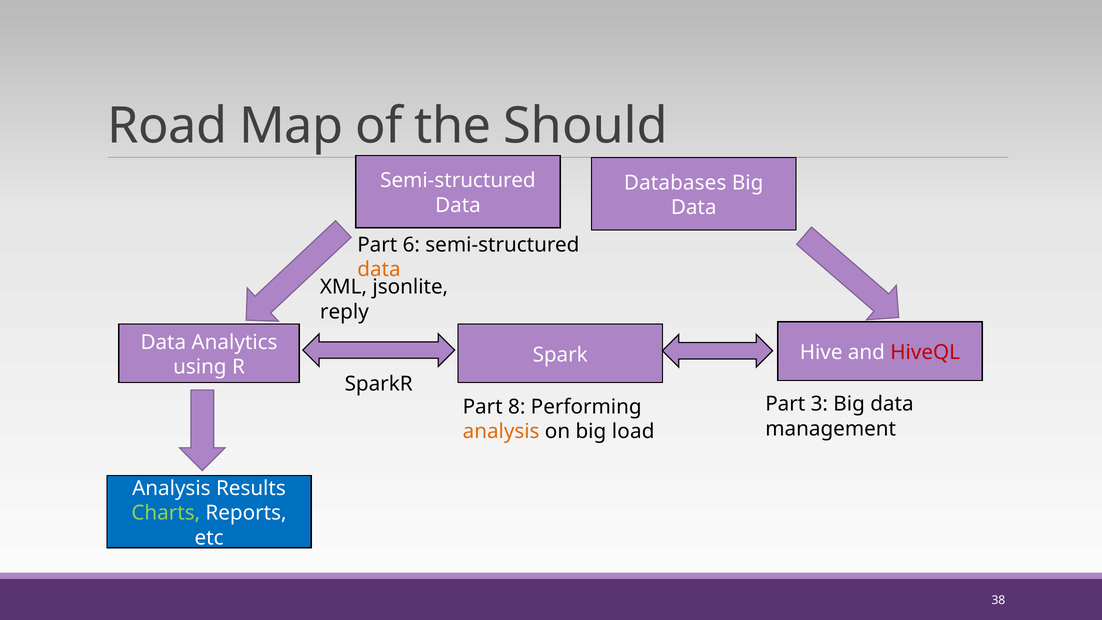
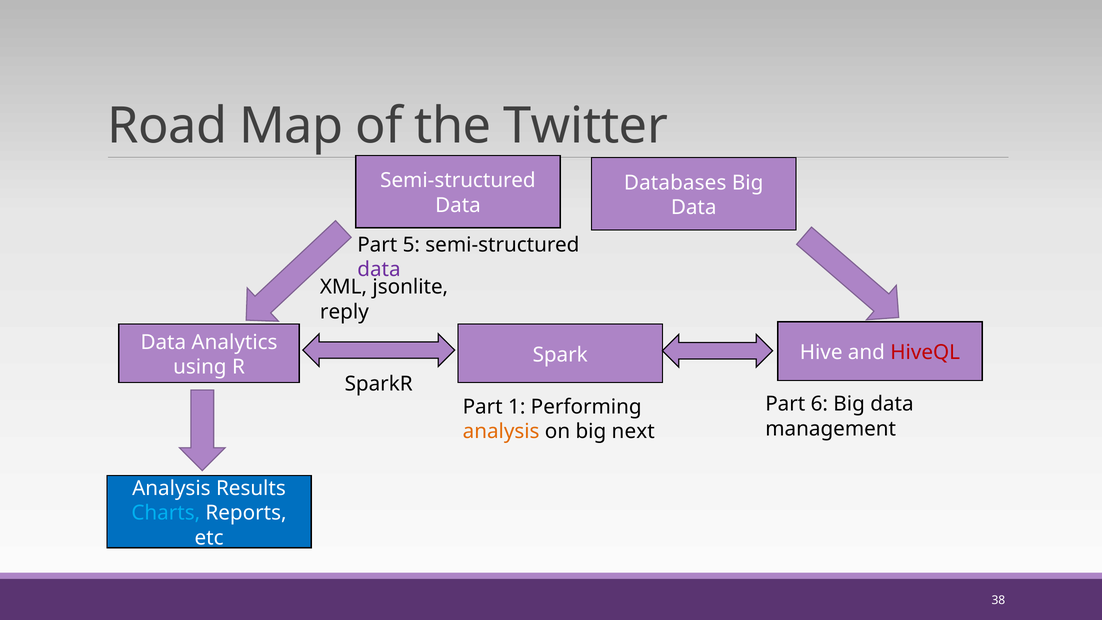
Should: Should -> Twitter
6: 6 -> 5
data at (379, 269) colour: orange -> purple
3: 3 -> 6
8: 8 -> 1
load: load -> next
Charts colour: light green -> light blue
